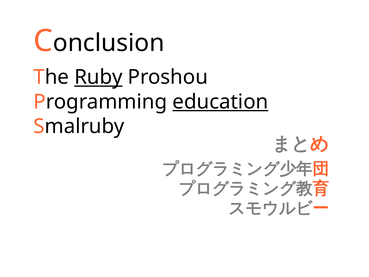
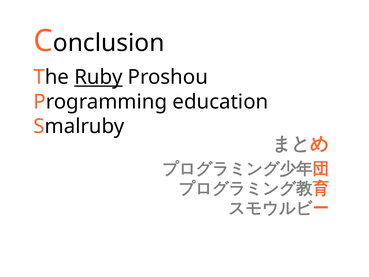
education underline: present -> none
